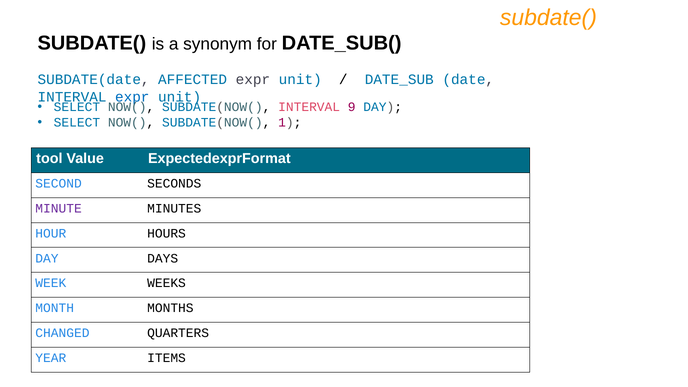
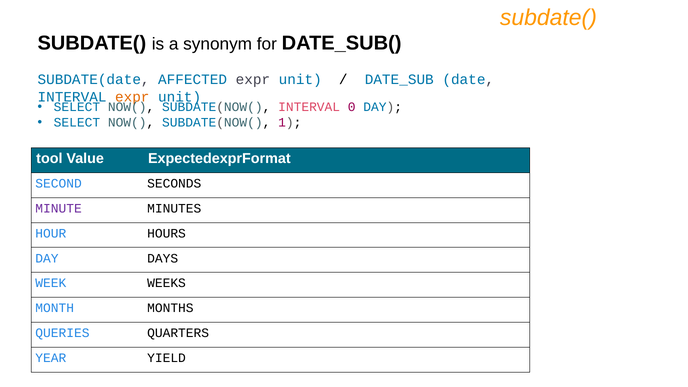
expr at (132, 97) colour: blue -> orange
9: 9 -> 0
CHANGED: CHANGED -> QUERIES
ITEMS: ITEMS -> YIELD
